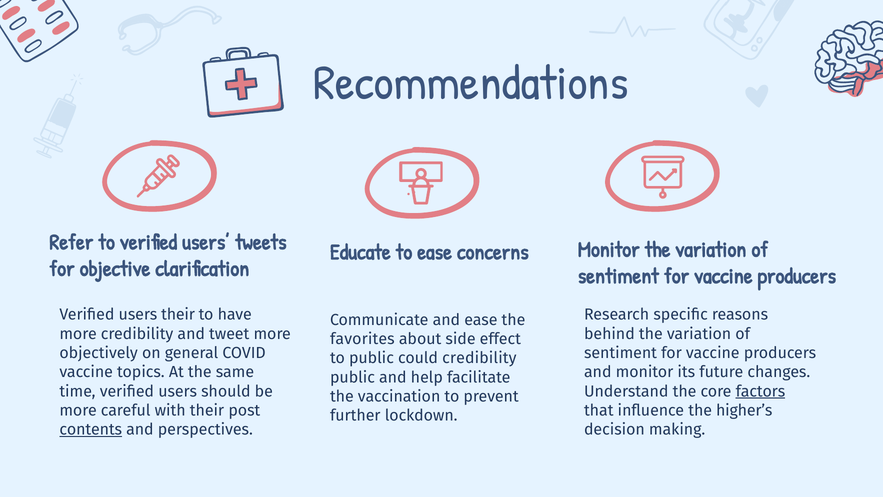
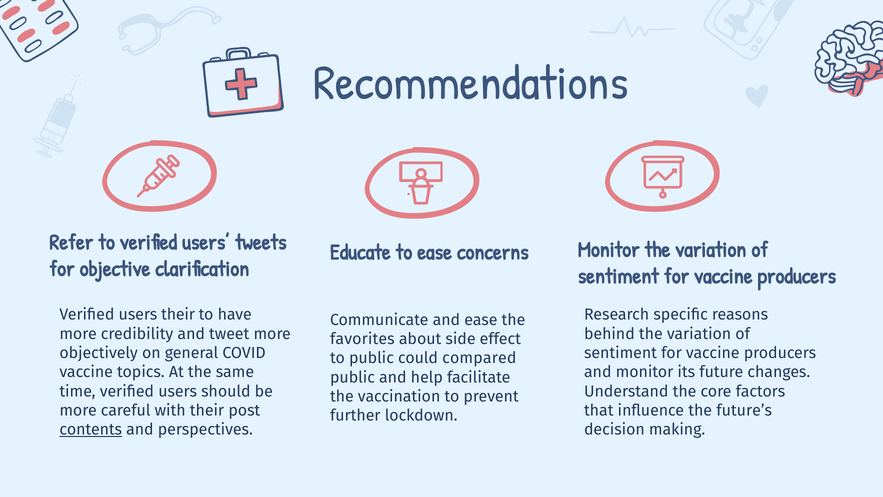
could credibility: credibility -> compared
factors underline: present -> none
higher’s: higher’s -> future’s
